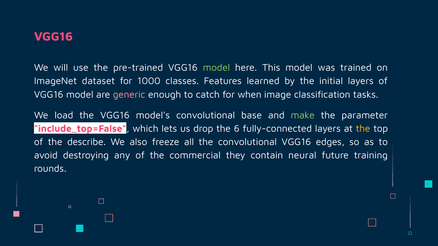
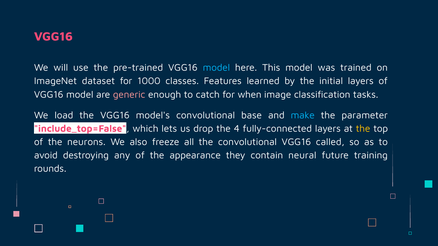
model at (216, 68) colour: light green -> light blue
make colour: light green -> light blue
6: 6 -> 4
describe: describe -> neurons
edges: edges -> called
commercial: commercial -> appearance
